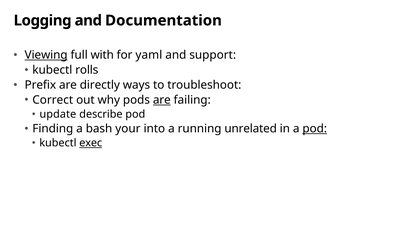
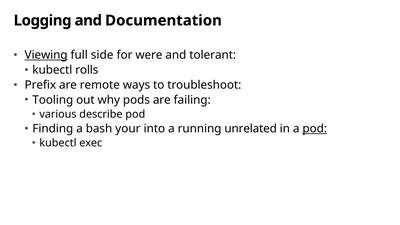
with: with -> side
yaml: yaml -> were
support: support -> tolerant
directly: directly -> remote
Correct: Correct -> Tooling
are at (162, 100) underline: present -> none
update: update -> various
exec underline: present -> none
